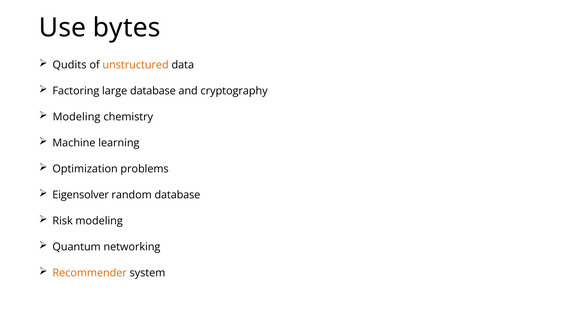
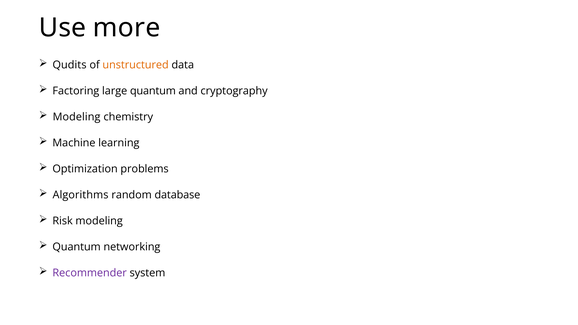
bytes: bytes -> more
large database: database -> quantum
Eigensolver: Eigensolver -> Algorithms
Recommender colour: orange -> purple
